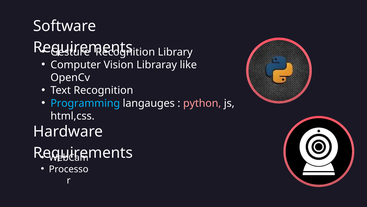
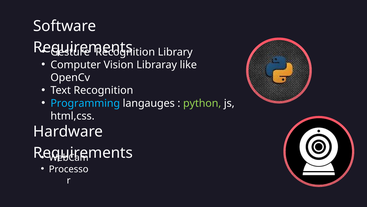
python colour: pink -> light green
